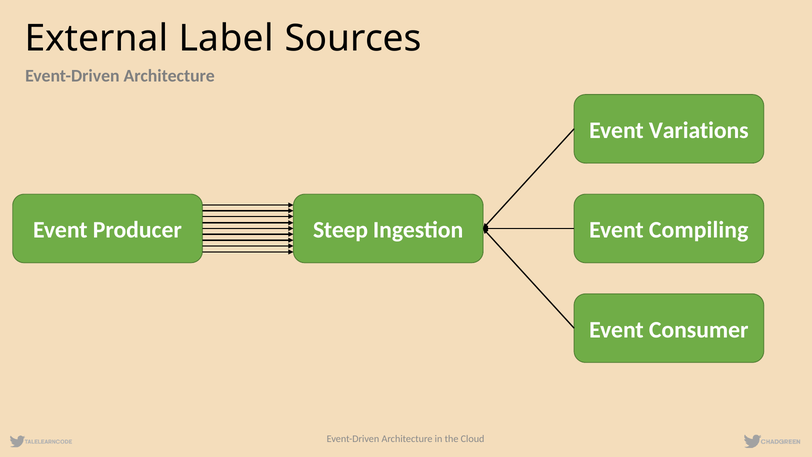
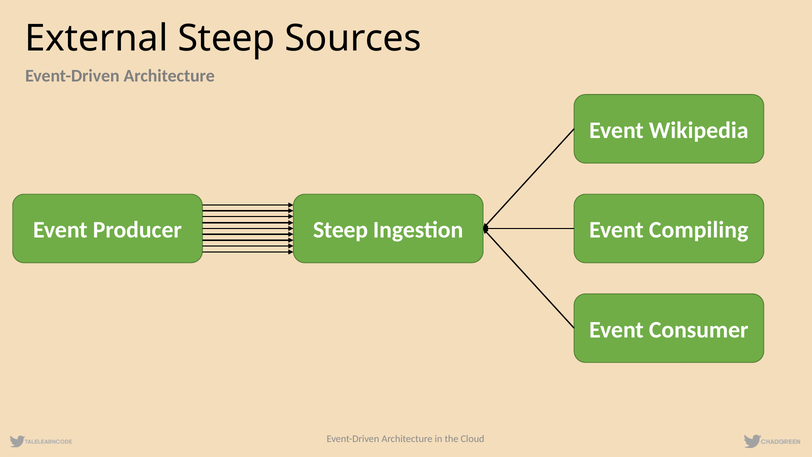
External Label: Label -> Steep
Variations: Variations -> Wikipedia
